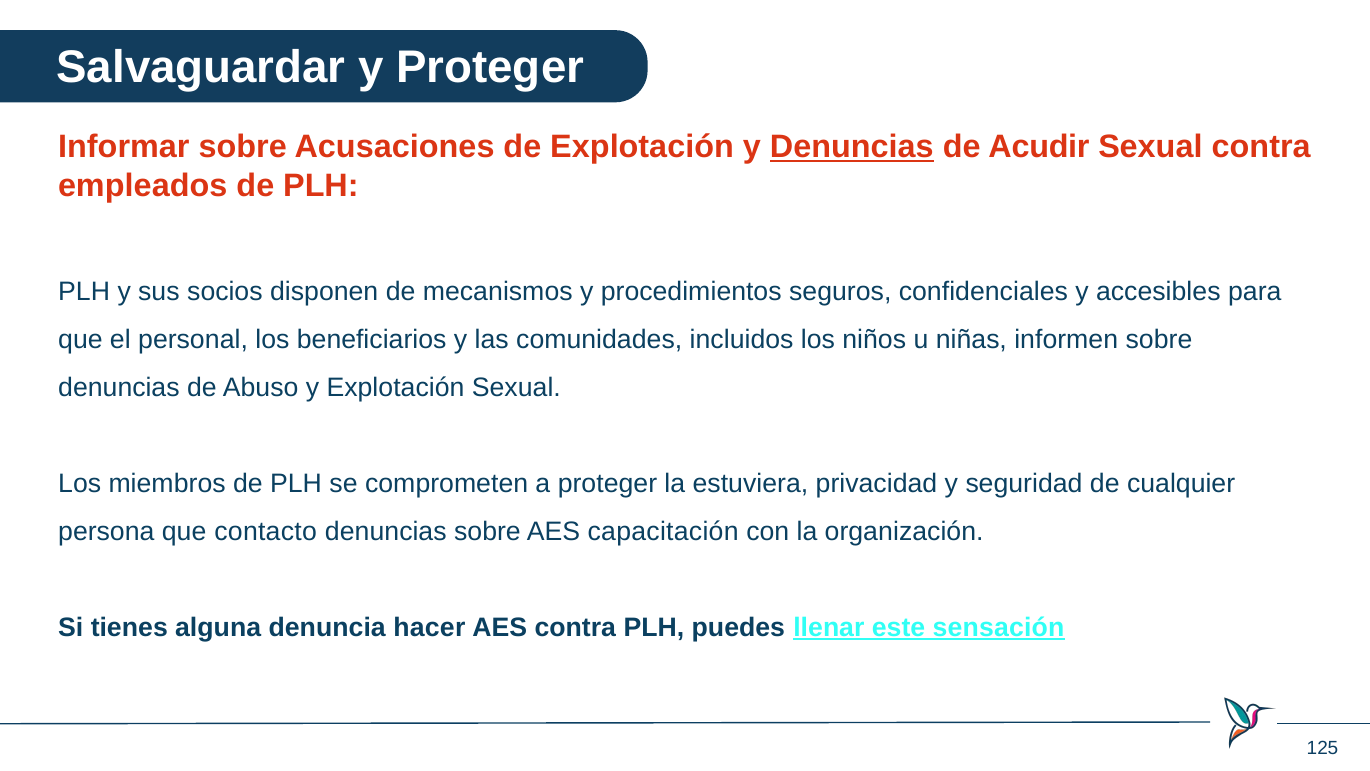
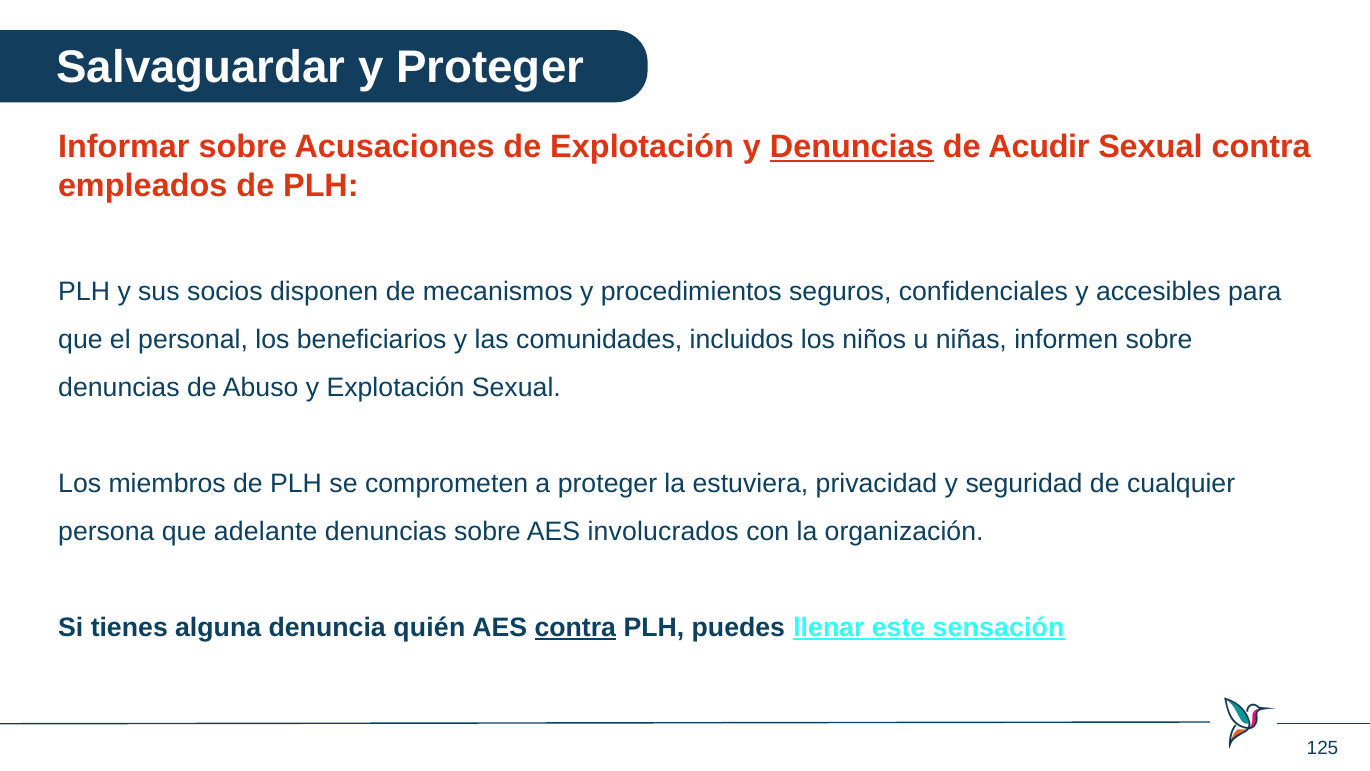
contacto: contacto -> adelante
capacitación: capacitación -> involucrados
hacer: hacer -> quién
contra at (575, 627) underline: none -> present
